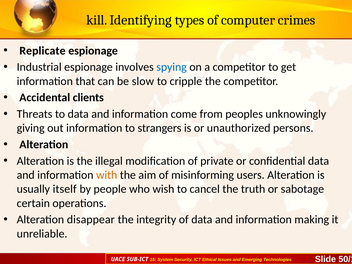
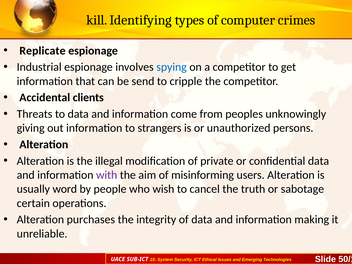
slow: slow -> send
with colour: orange -> purple
itself: itself -> word
disappear: disappear -> purchases
